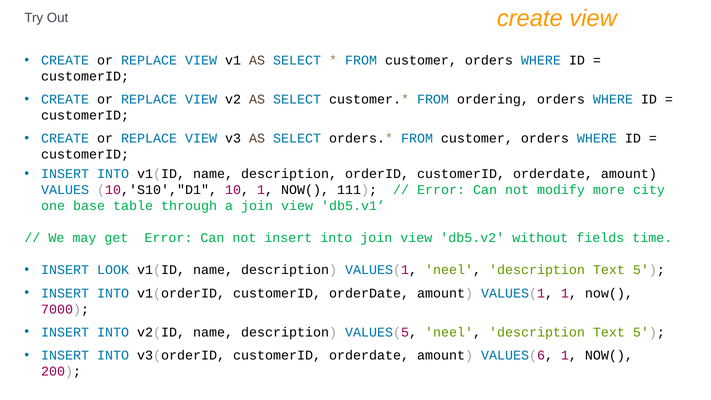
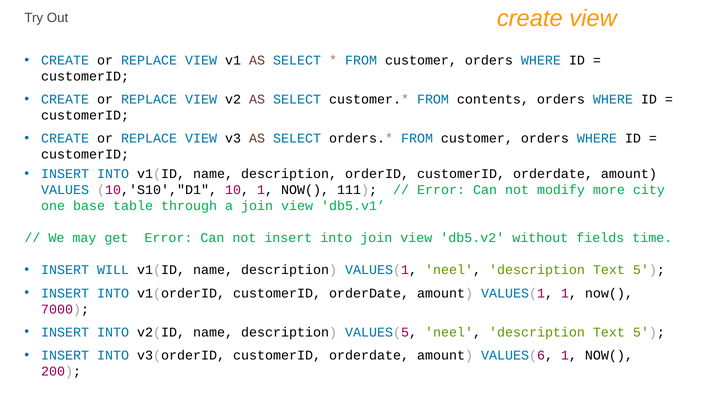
ordering: ordering -> contents
LOOK: LOOK -> WILL
